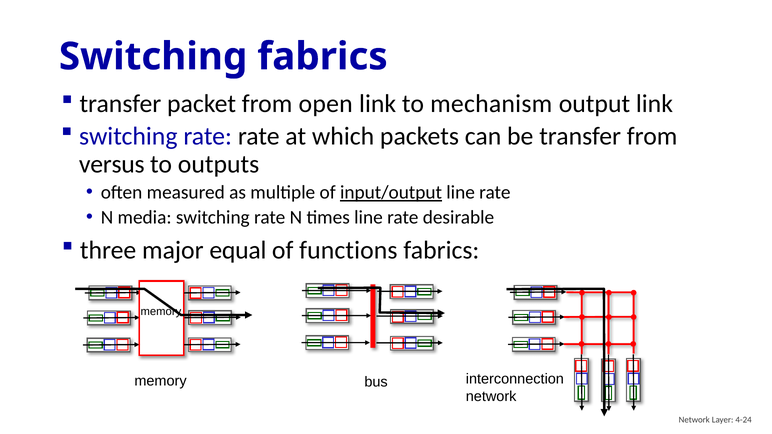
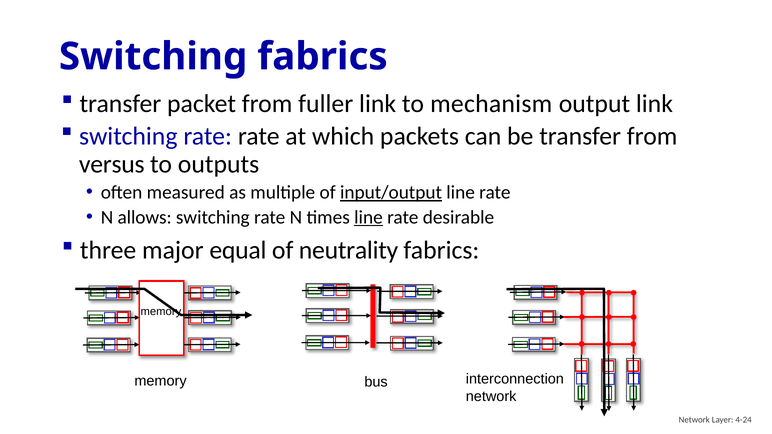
open: open -> fuller
media: media -> allows
line at (368, 217) underline: none -> present
functions: functions -> neutrality
